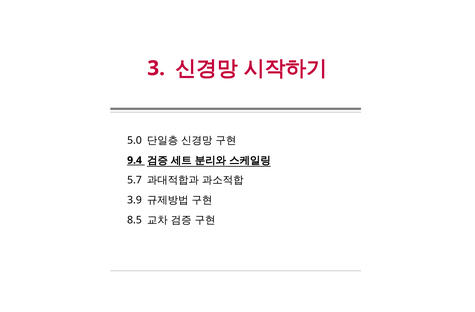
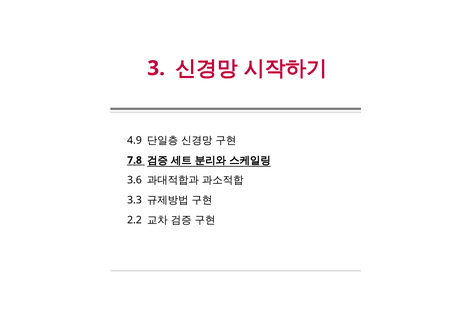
5.0: 5.0 -> 4.9
9.4: 9.4 -> 7.8
5.7: 5.7 -> 3.6
3.9: 3.9 -> 3.3
8.5: 8.5 -> 2.2
